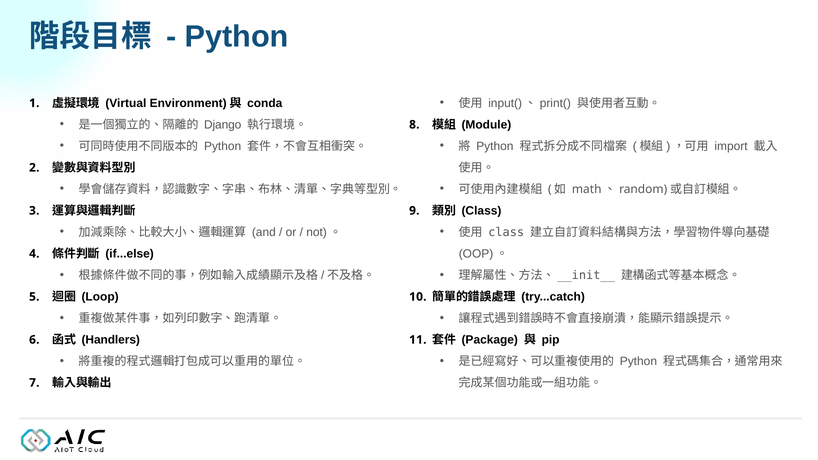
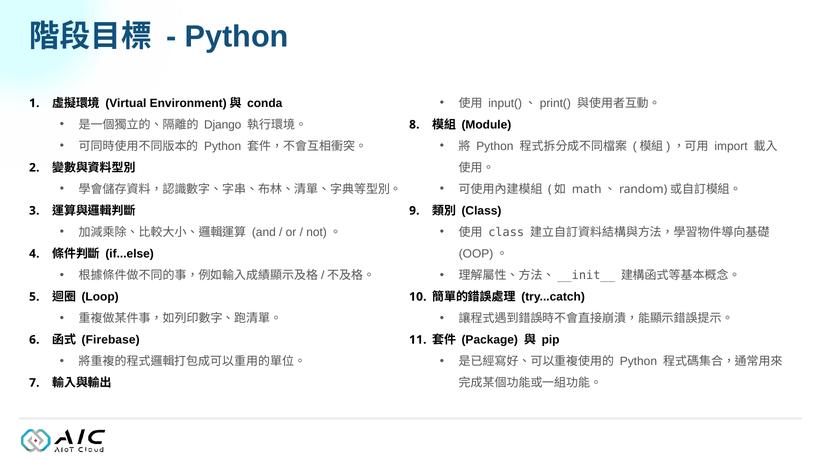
Handlers: Handlers -> Firebase
